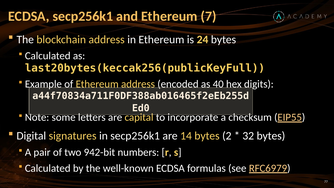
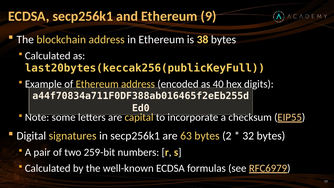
7: 7 -> 9
24: 24 -> 38
14: 14 -> 63
942-bit: 942-bit -> 259-bit
